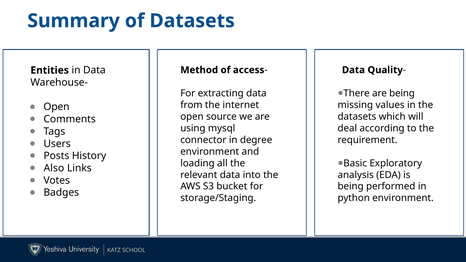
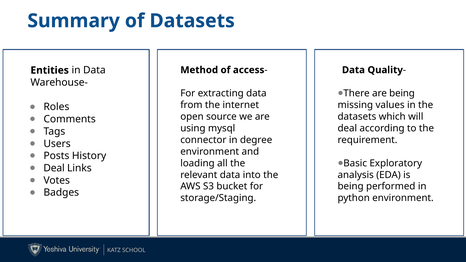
Open at (56, 107): Open -> Roles
Also at (54, 168): Also -> Deal
